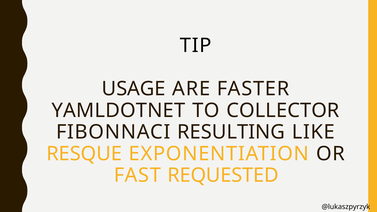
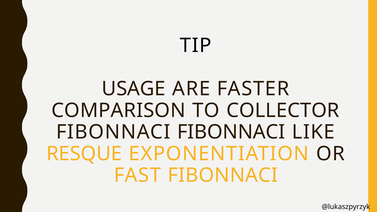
YAMLDOTNET: YAMLDOTNET -> COMPARISON
FIBONNACI RESULTING: RESULTING -> FIBONNACI
FAST REQUESTED: REQUESTED -> FIBONNACI
